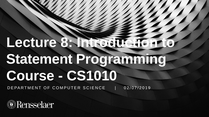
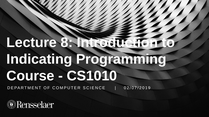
Statement: Statement -> Indicating
